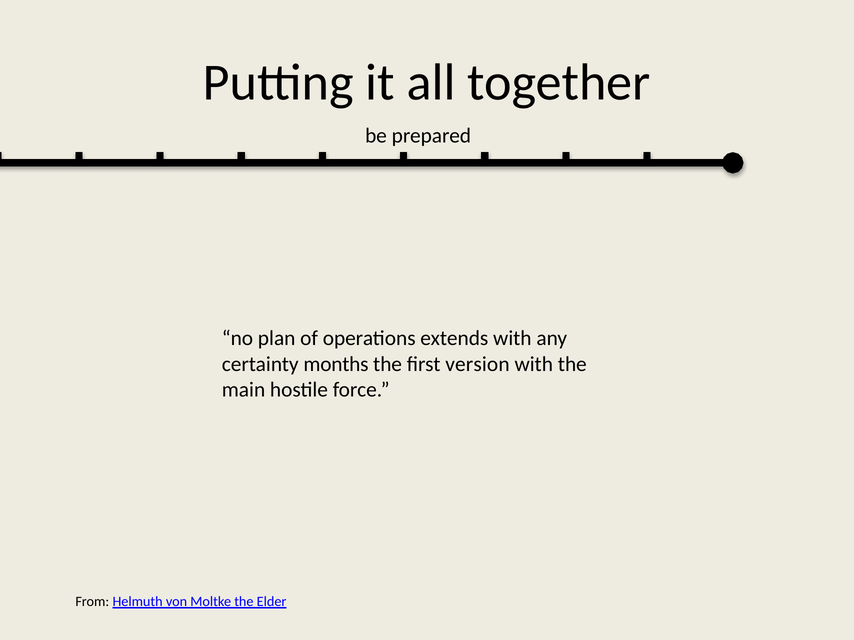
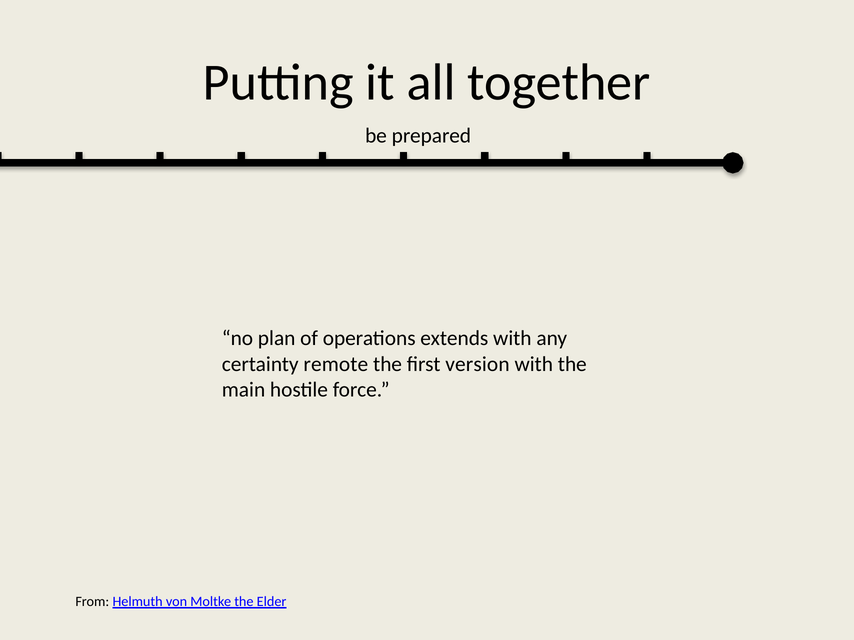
months: months -> remote
